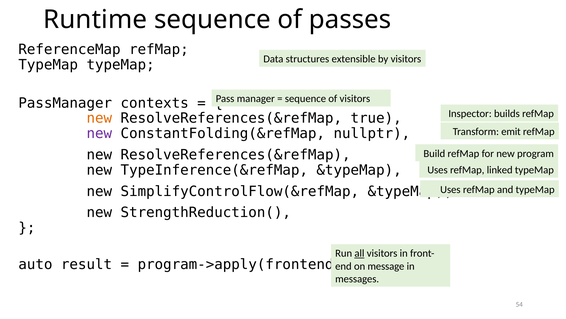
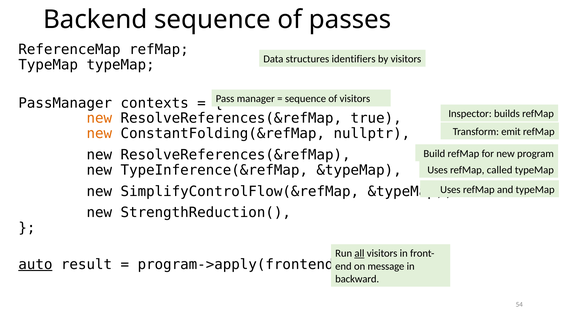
Runtime: Runtime -> Backend
extensible: extensible -> identifiers
new at (99, 133) colour: purple -> orange
linked: linked -> called
auto underline: none -> present
messages: messages -> backward
